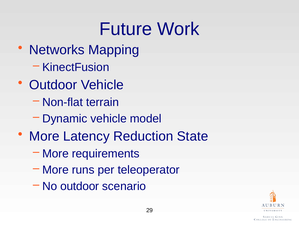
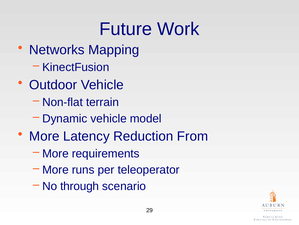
State: State -> From
No outdoor: outdoor -> through
